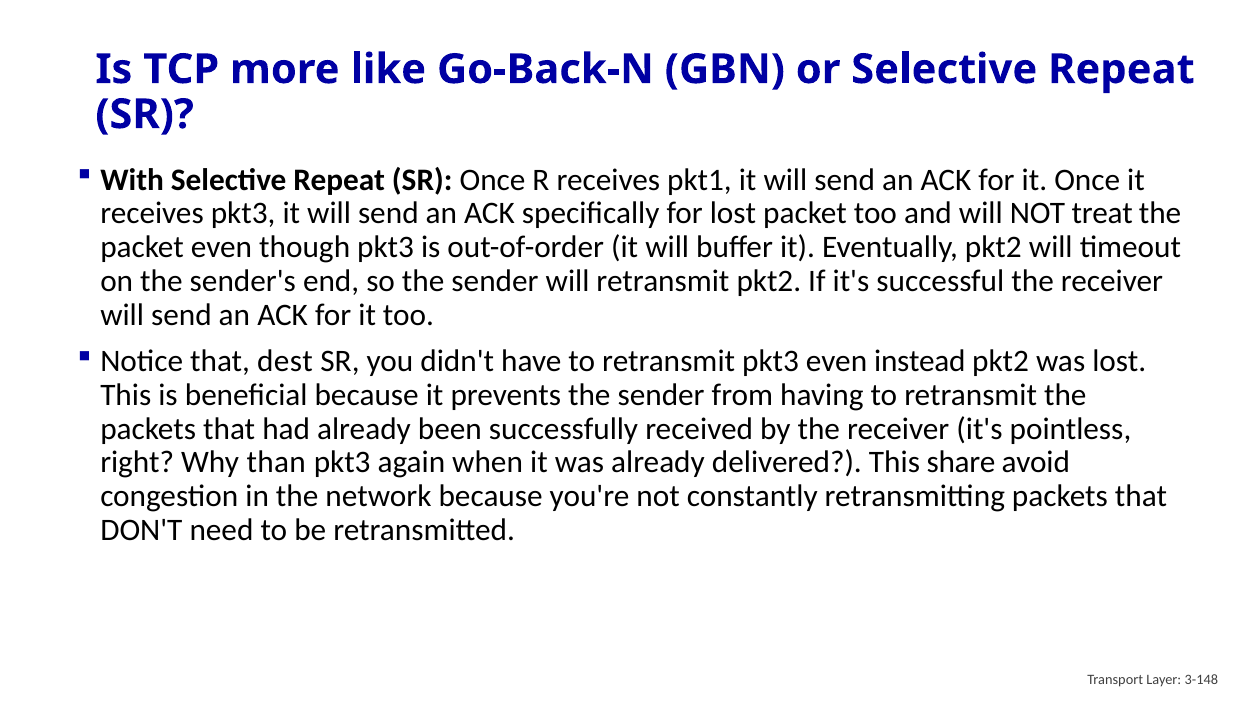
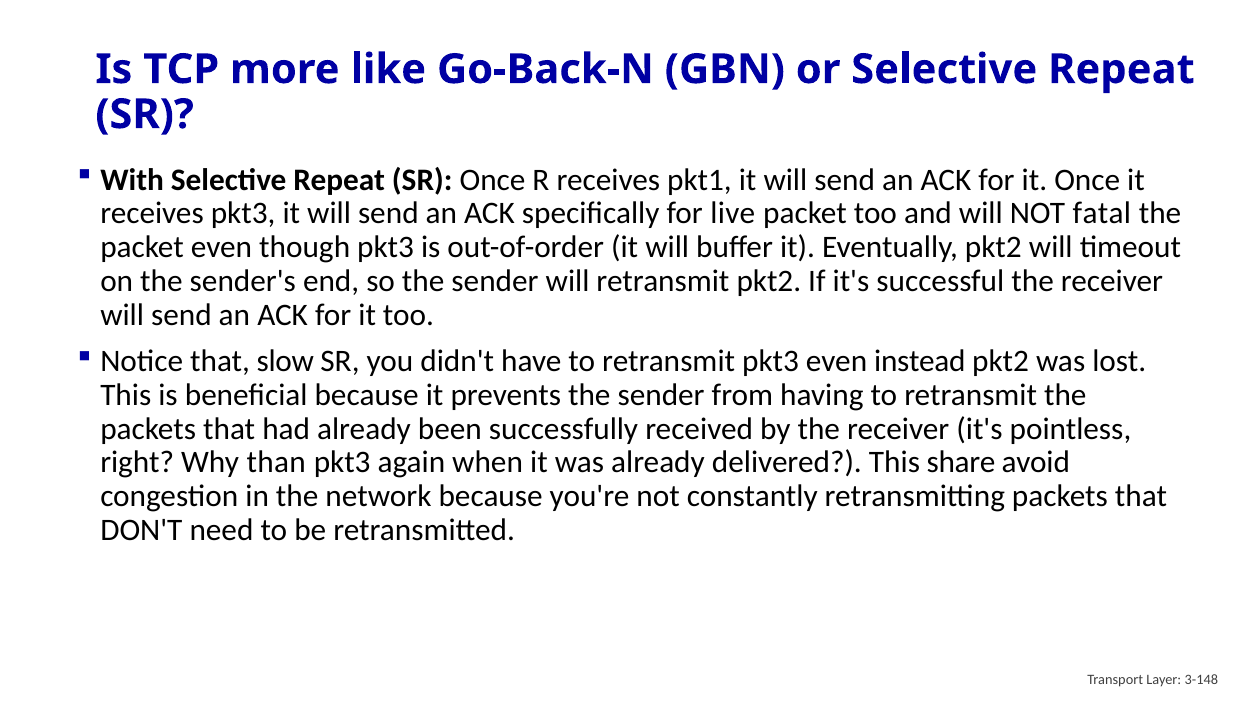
for lost: lost -> live
treat: treat -> fatal
dest: dest -> slow
